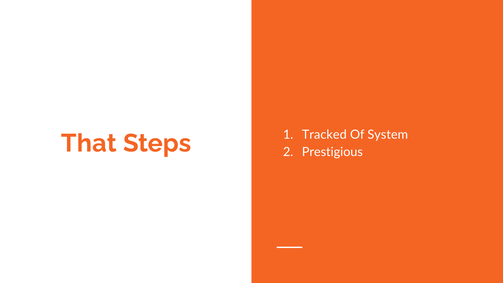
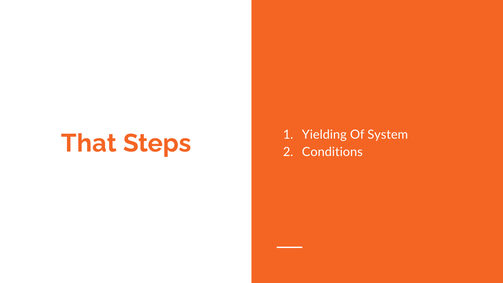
Tracked: Tracked -> Yielding
Prestigious: Prestigious -> Conditions
